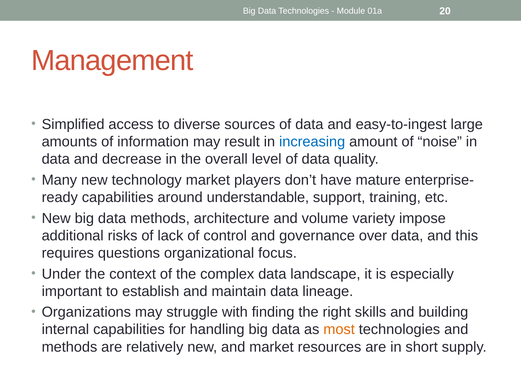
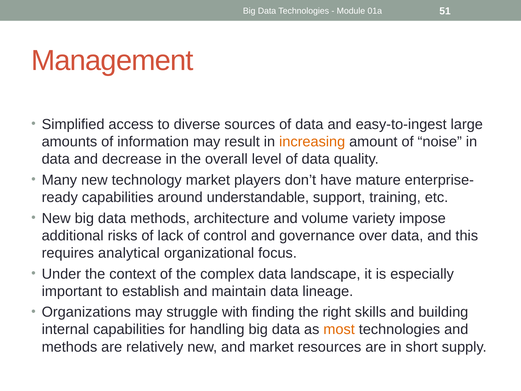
20: 20 -> 51
increasing colour: blue -> orange
questions: questions -> analytical
